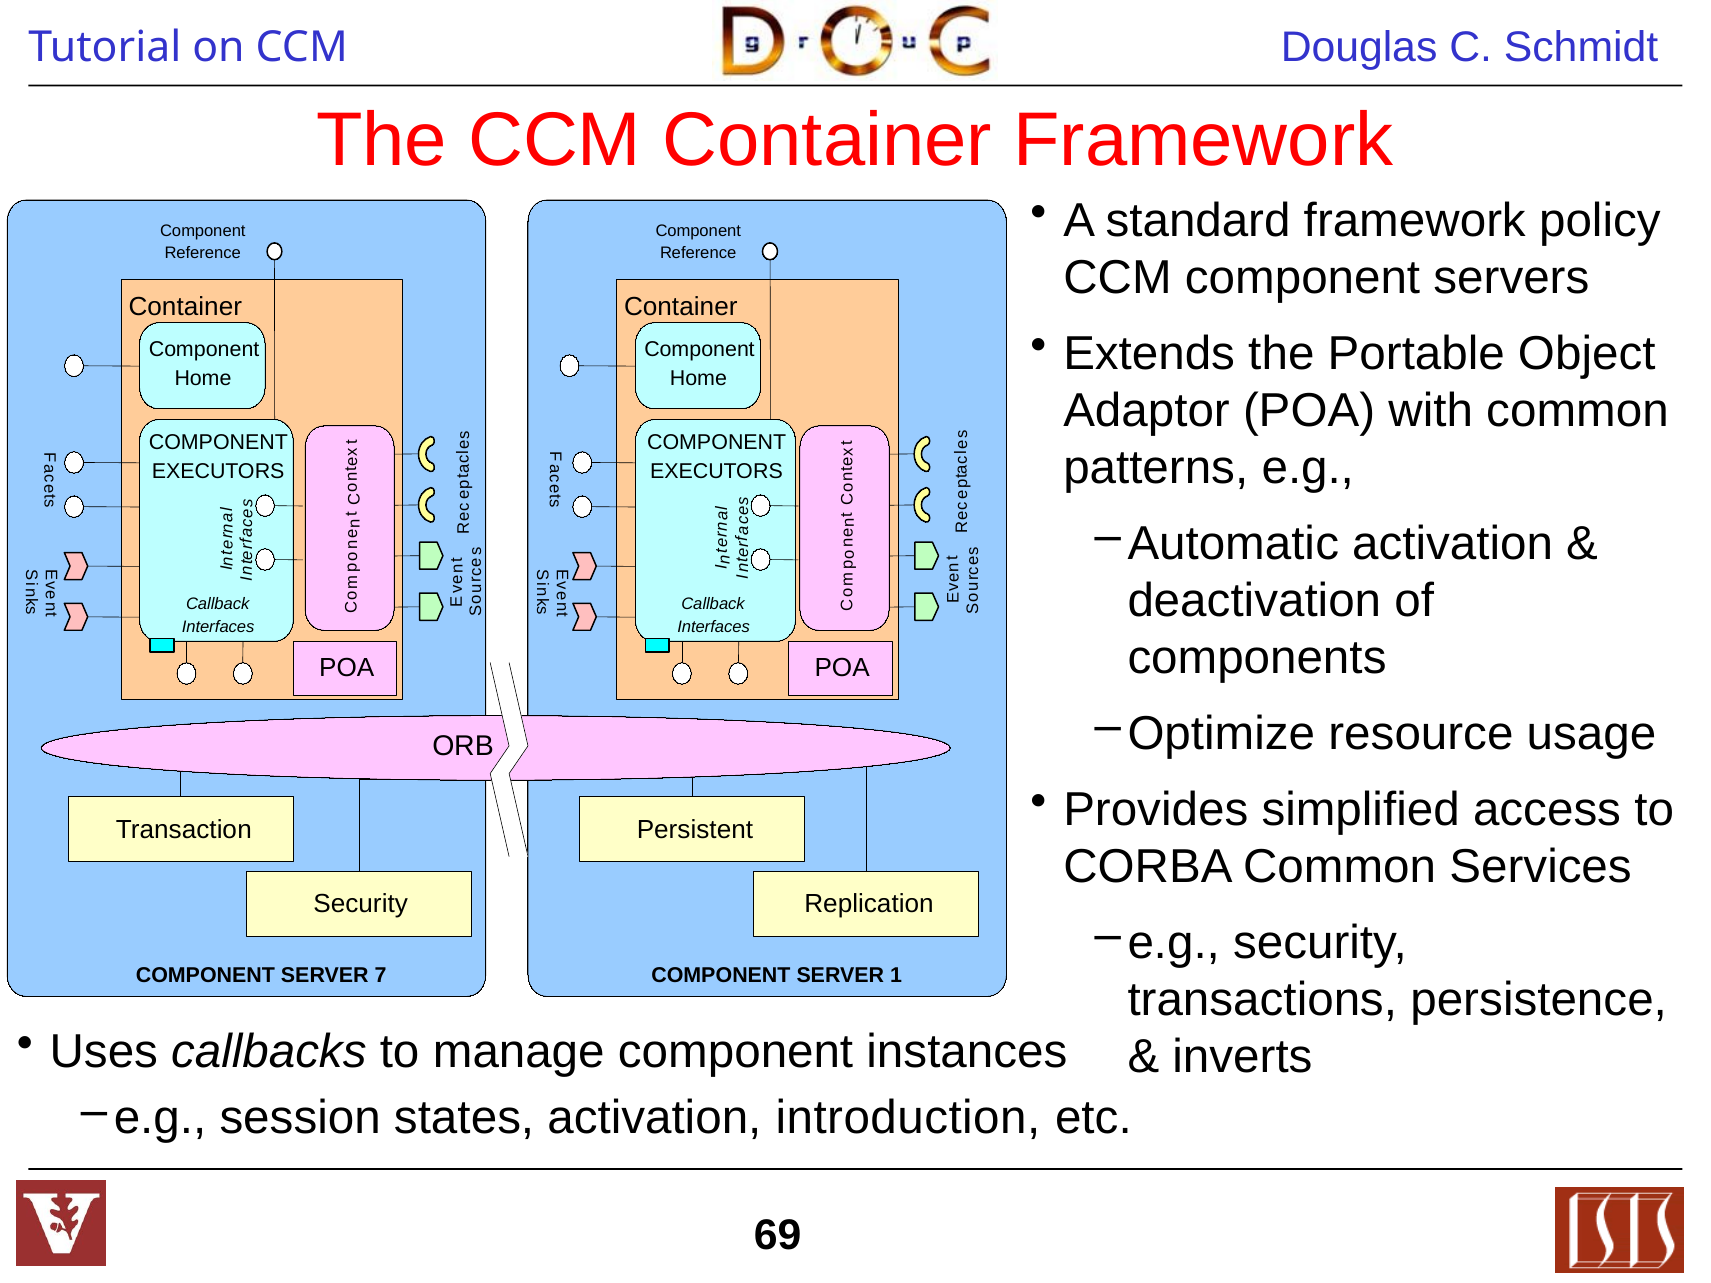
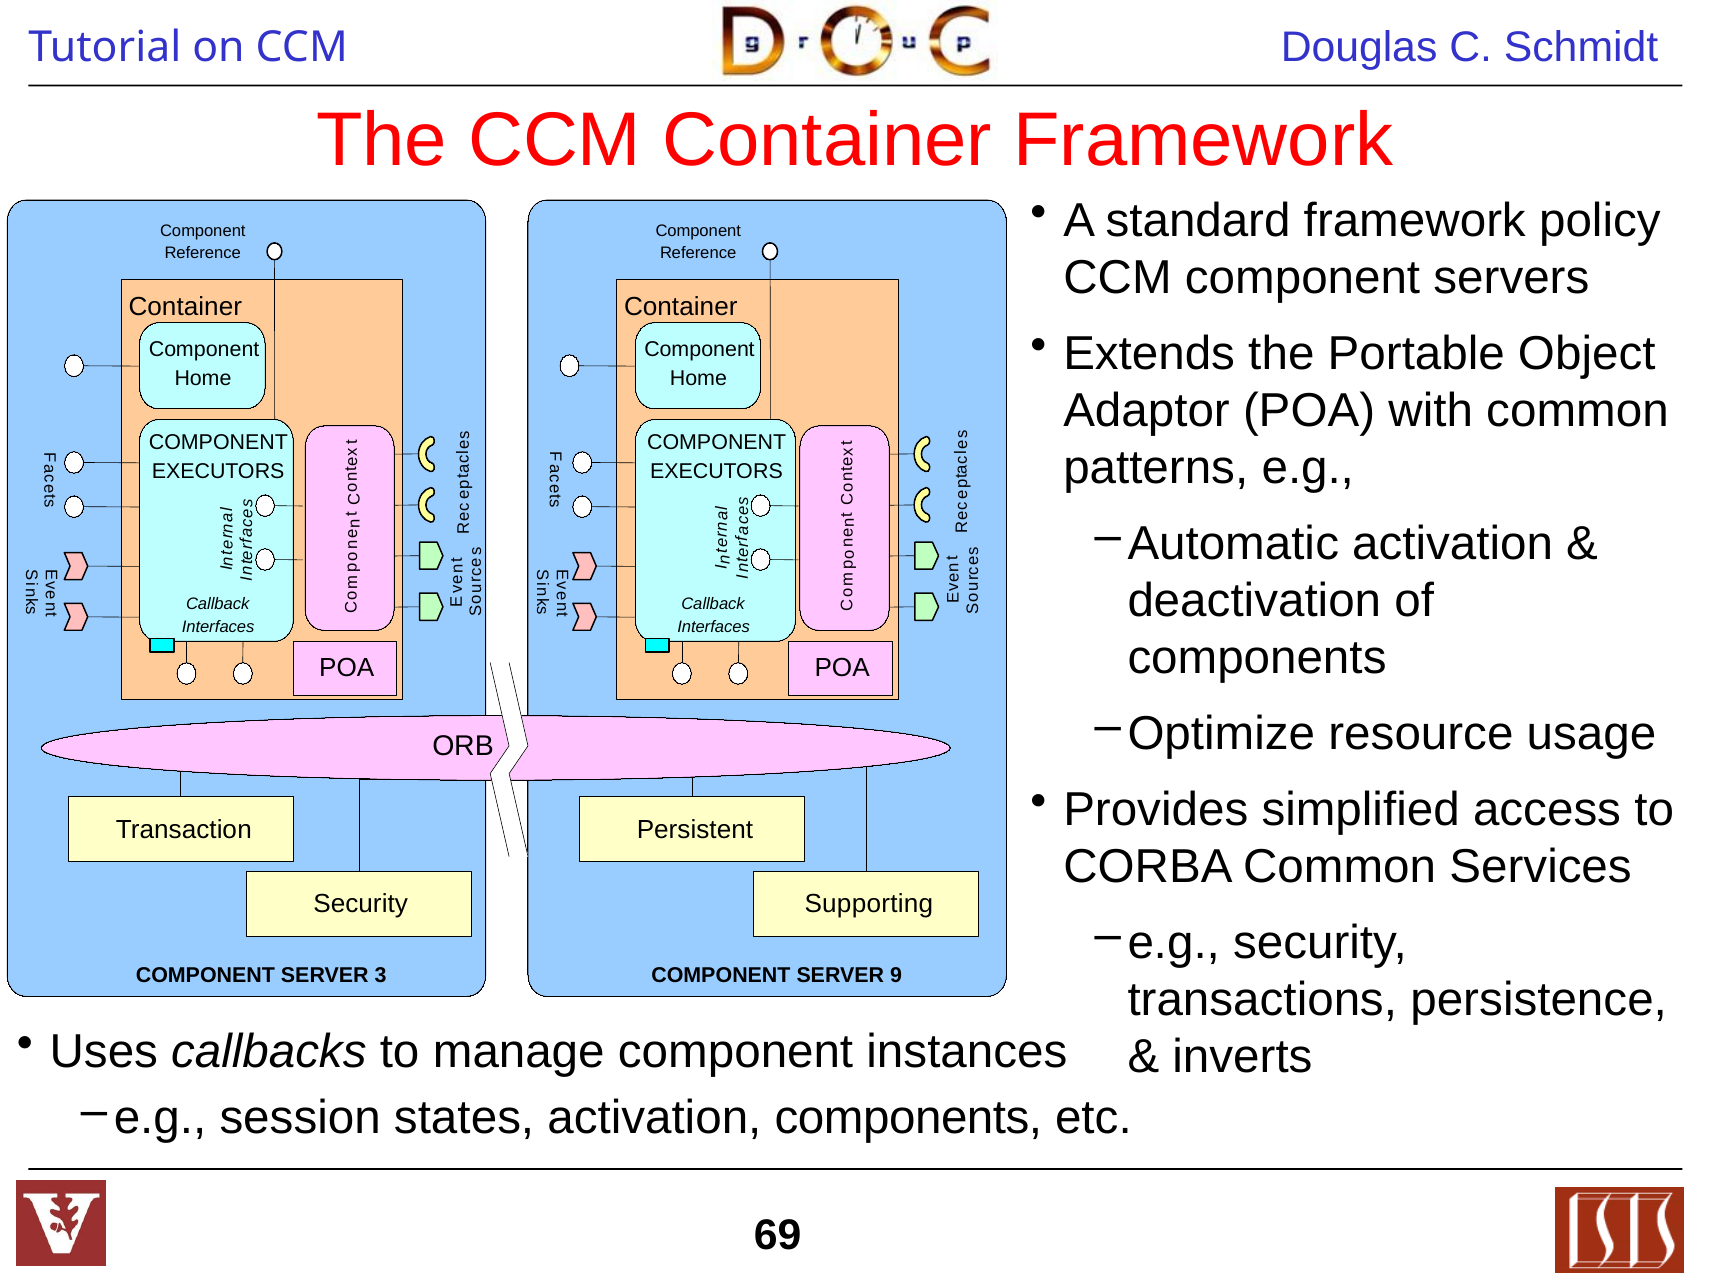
Replication: Replication -> Supporting
7: 7 -> 3
1: 1 -> 9
activation introduction: introduction -> components
